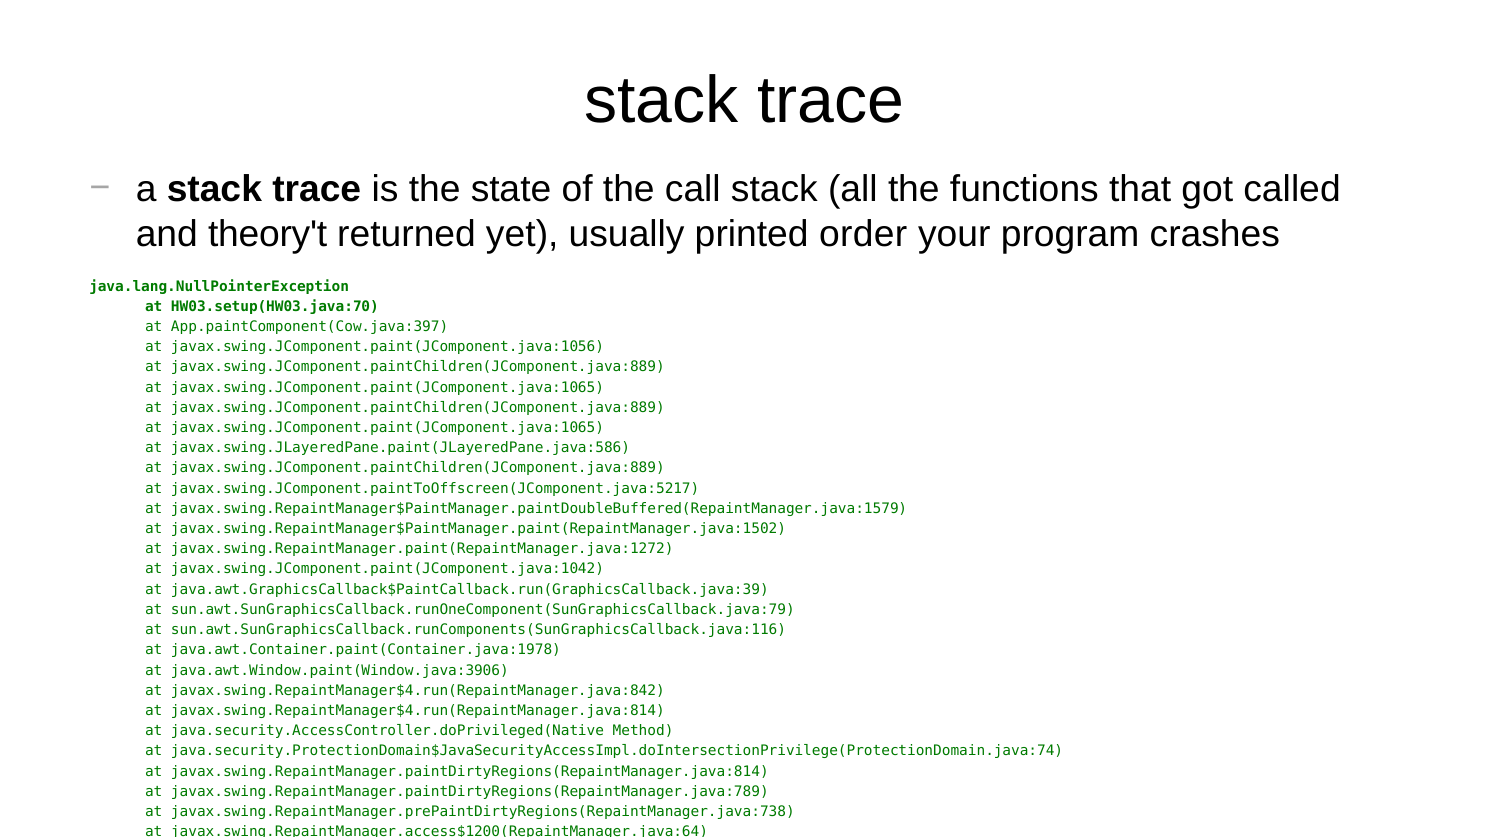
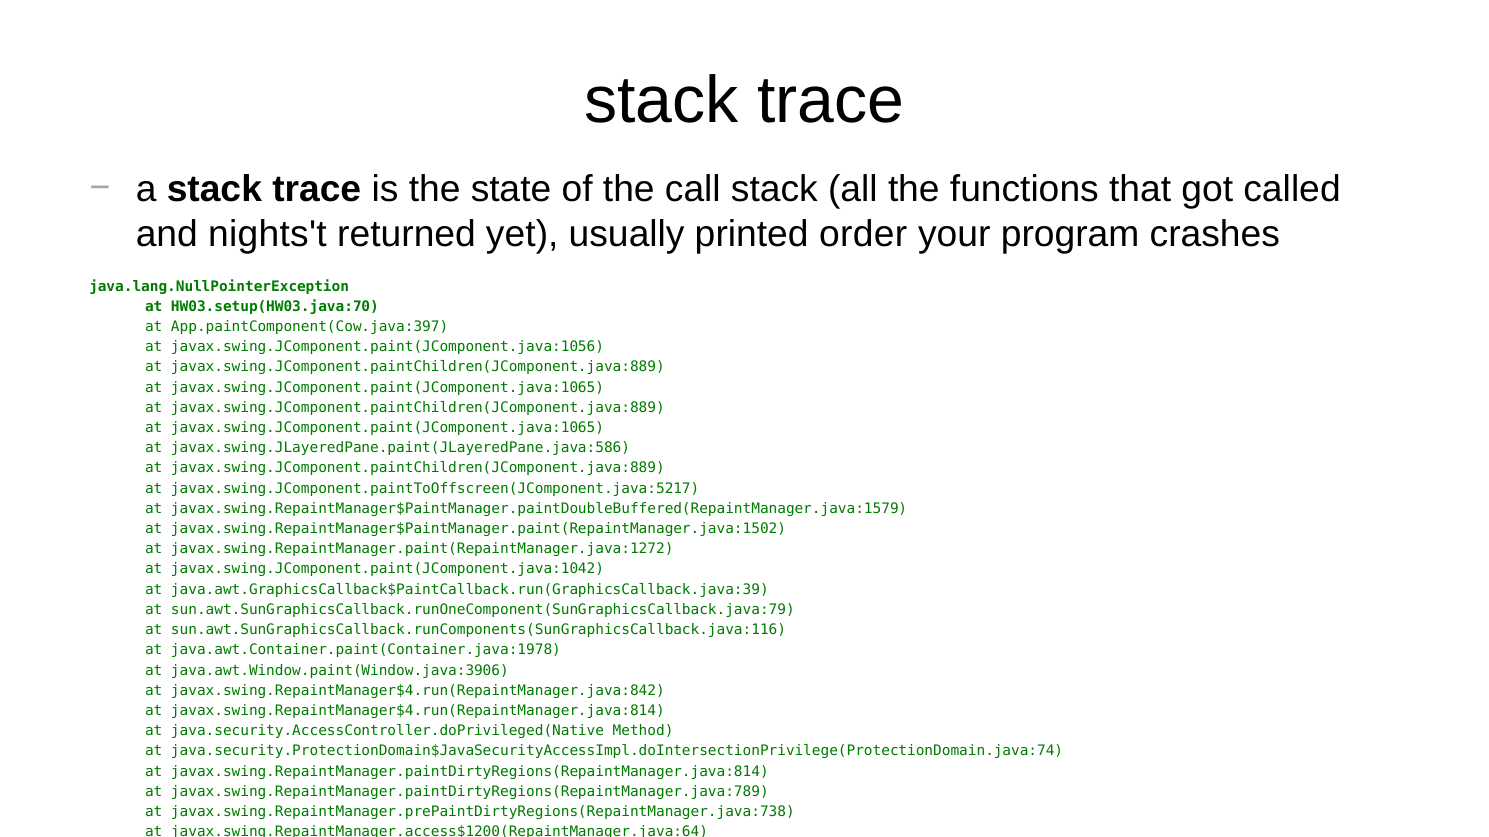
theory't: theory't -> nights't
